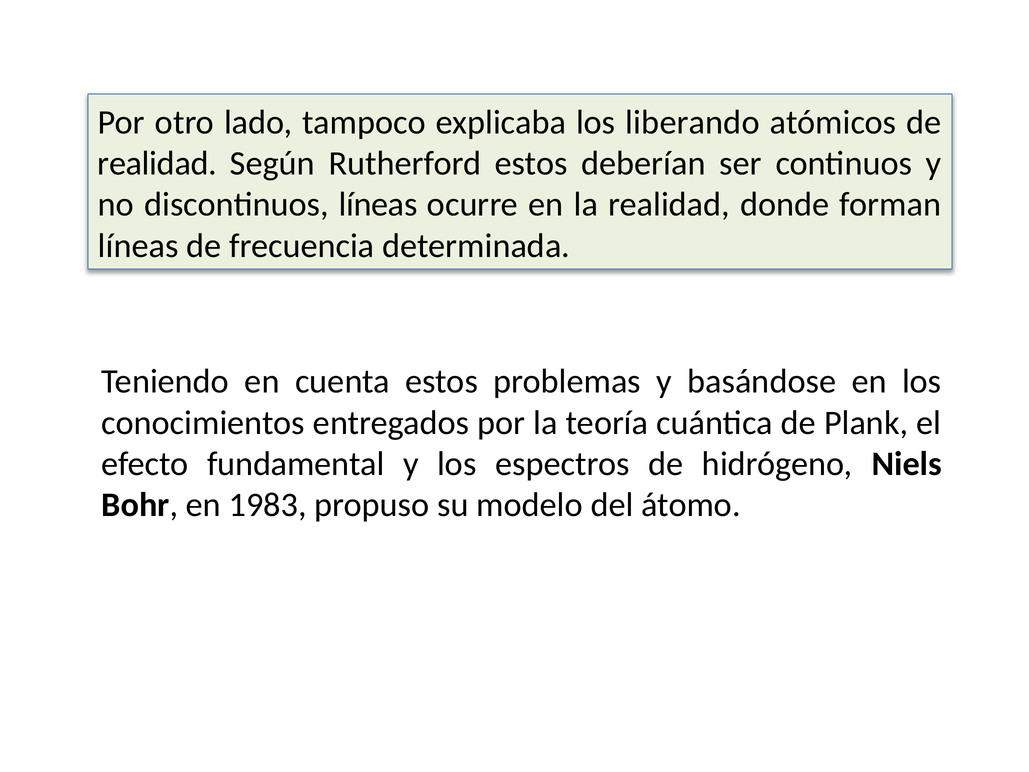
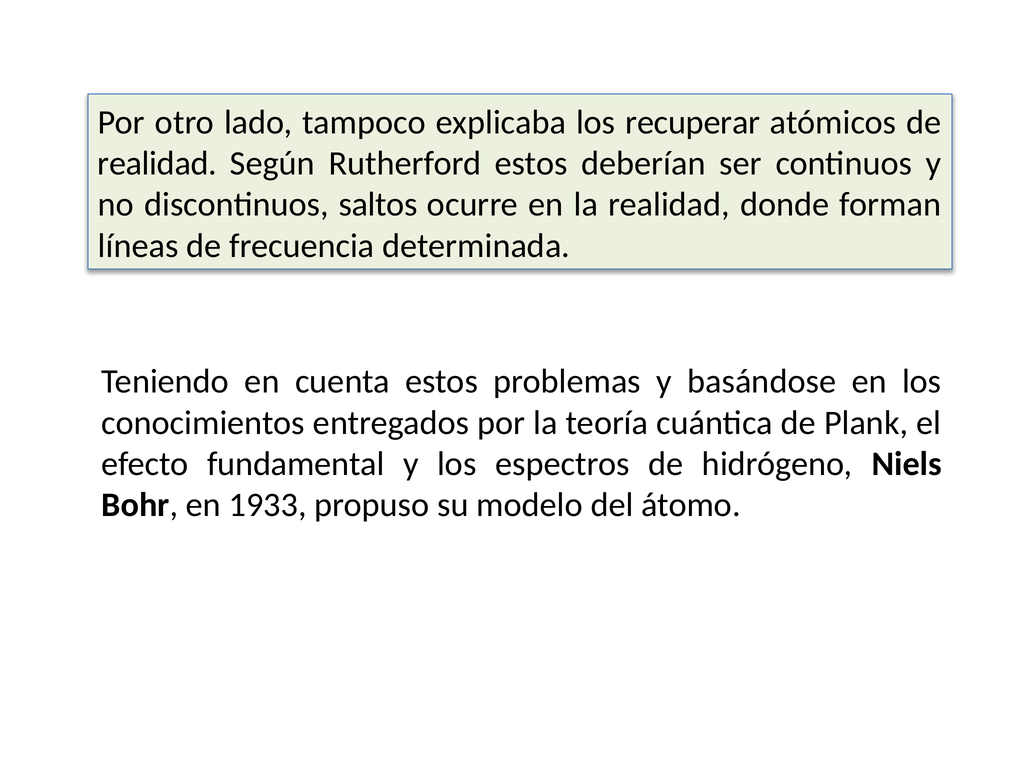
liberando: liberando -> recuperar
discontinuos líneas: líneas -> saltos
1983: 1983 -> 1933
